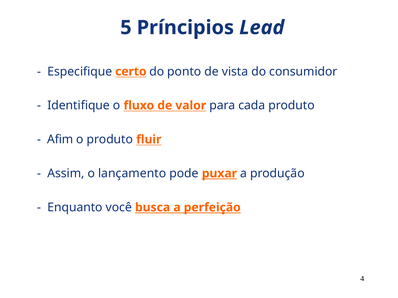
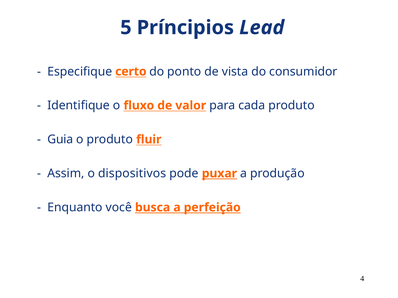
Afim: Afim -> Guia
lançamento: lançamento -> dispositivos
